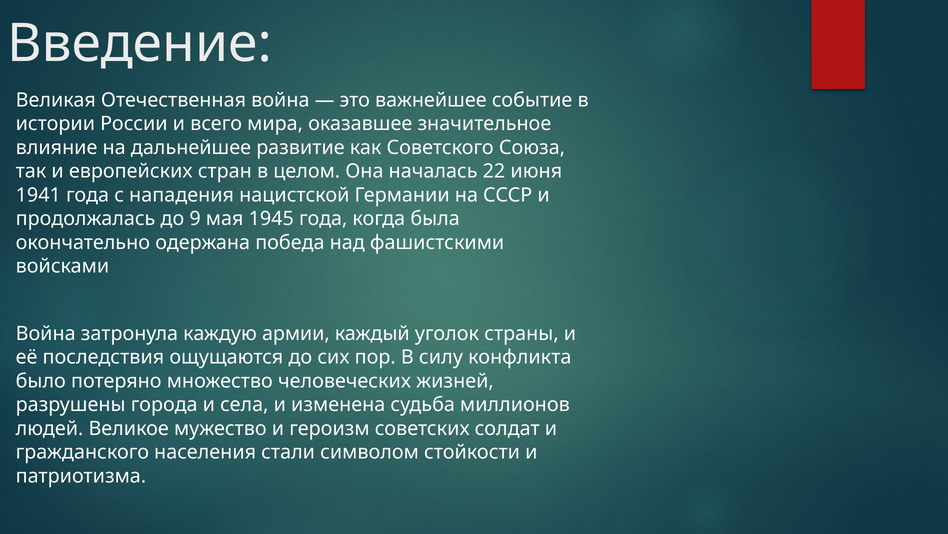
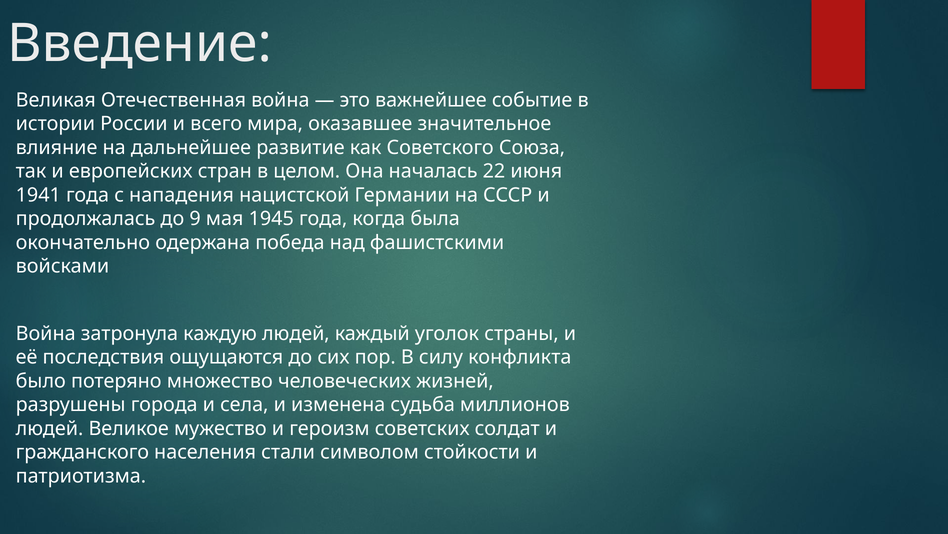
каждую армии: армии -> людей
